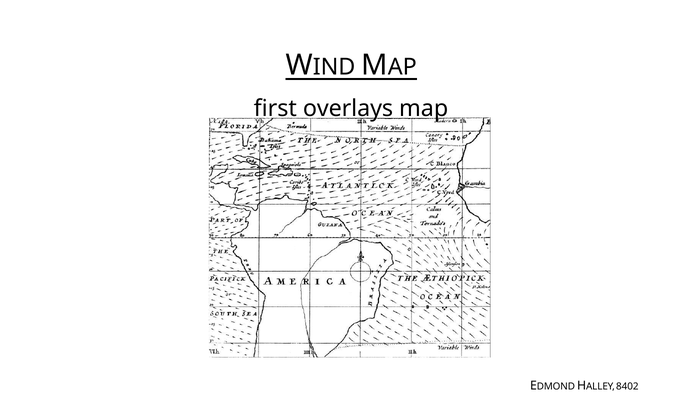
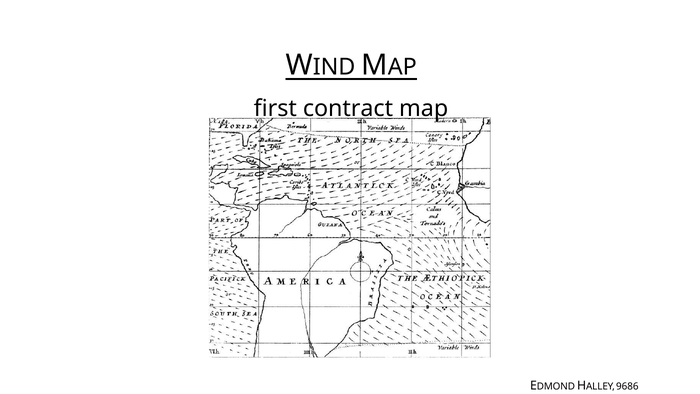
overlays: overlays -> contract
8402: 8402 -> 9686
